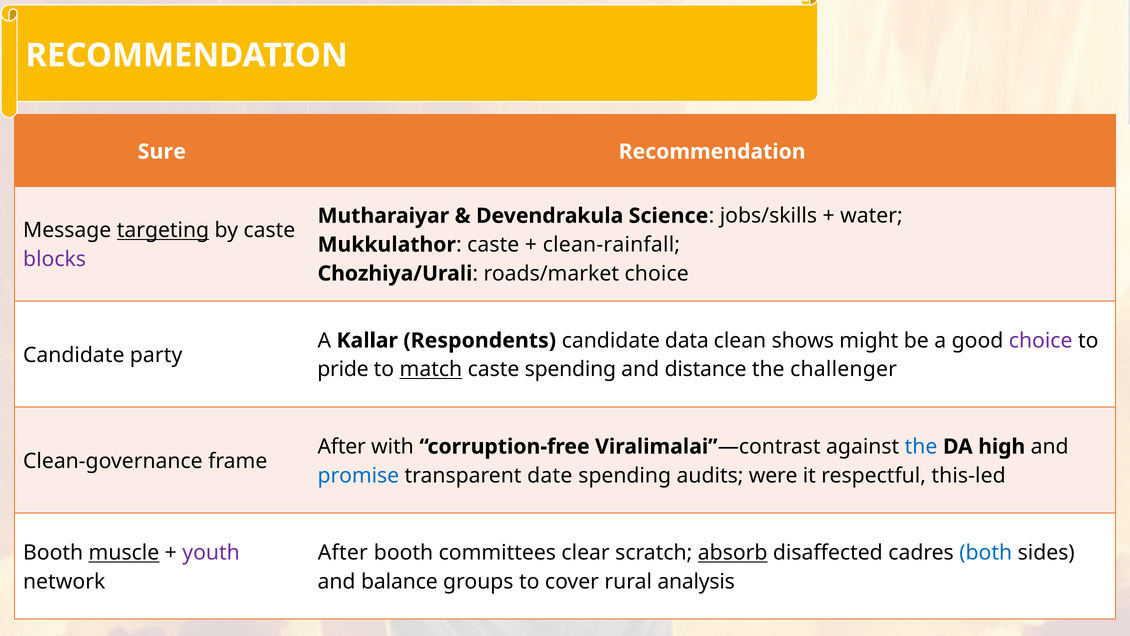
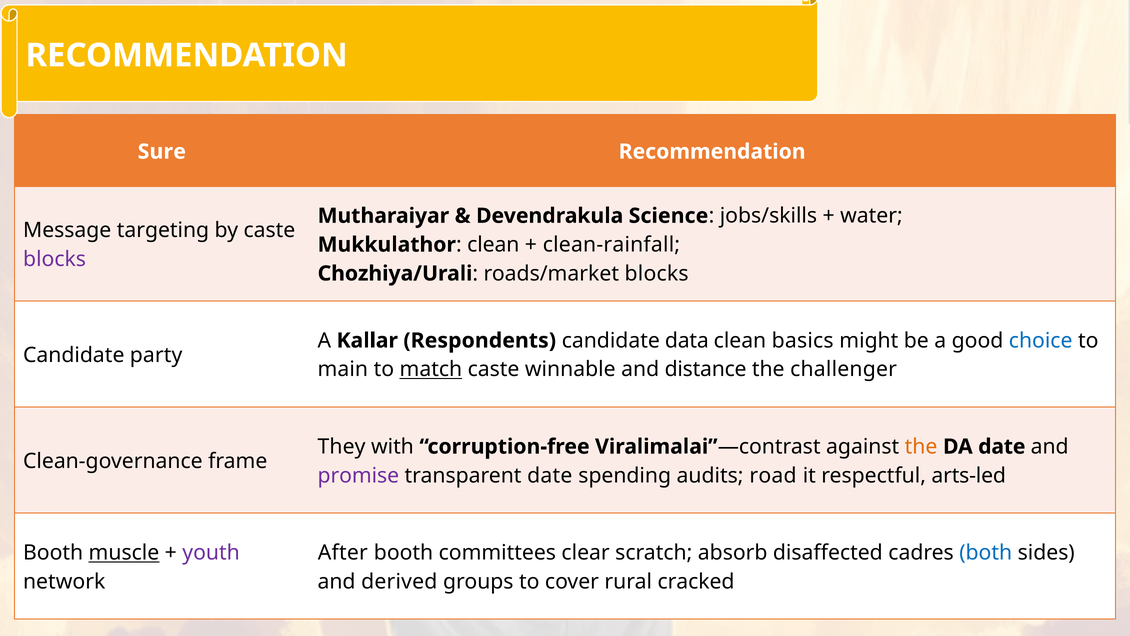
targeting underline: present -> none
caste at (493, 245): caste -> clean
roads/market choice: choice -> blocks
shows: shows -> basics
choice at (1041, 340) colour: purple -> blue
pride: pride -> main
caste spending: spending -> winnable
After at (342, 446): After -> They
the at (921, 446) colour: blue -> orange
DA high: high -> date
promise colour: blue -> purple
were: were -> road
this-led: this-led -> arts-led
absorb underline: present -> none
balance: balance -> derived
analysis: analysis -> cracked
